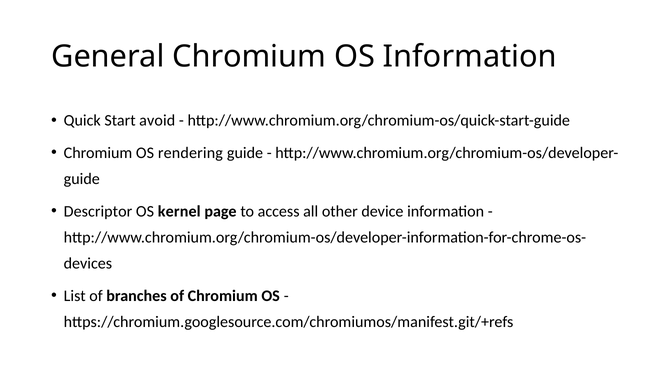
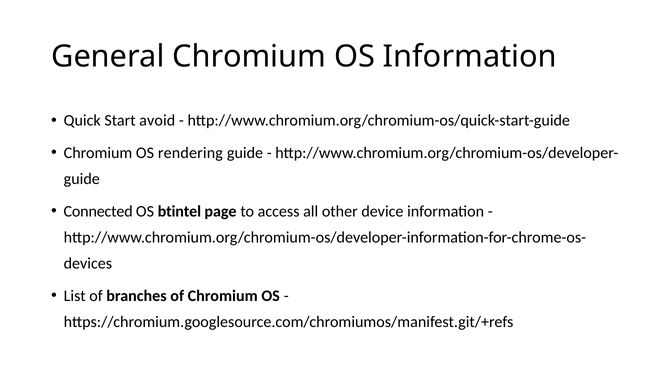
Descriptor: Descriptor -> Connected
kernel: kernel -> btintel
